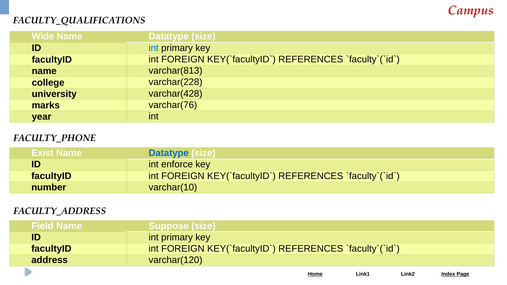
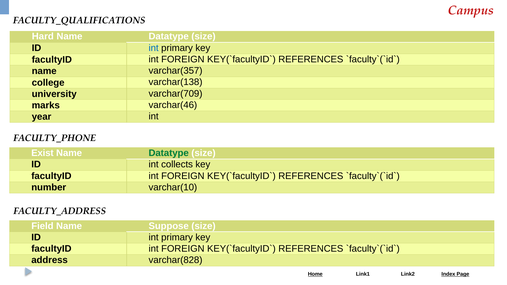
Wide: Wide -> Hard
varchar(813: varchar(813 -> varchar(357
varchar(228: varchar(228 -> varchar(138
varchar(428: varchar(428 -> varchar(709
varchar(76: varchar(76 -> varchar(46
Datatype at (169, 153) colour: blue -> green
enforce: enforce -> collects
varchar(120: varchar(120 -> varchar(828
